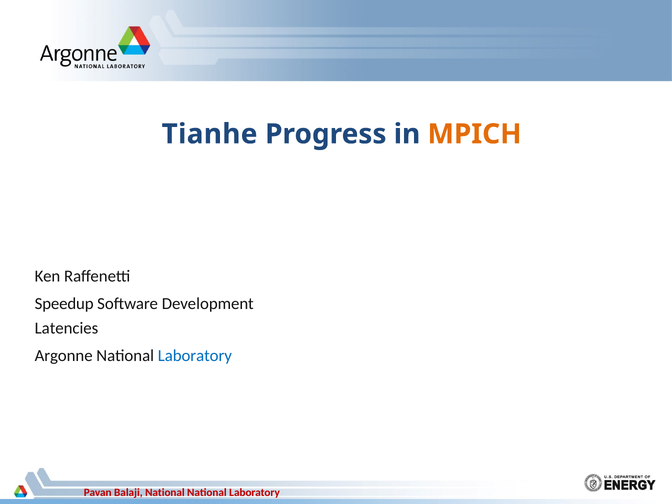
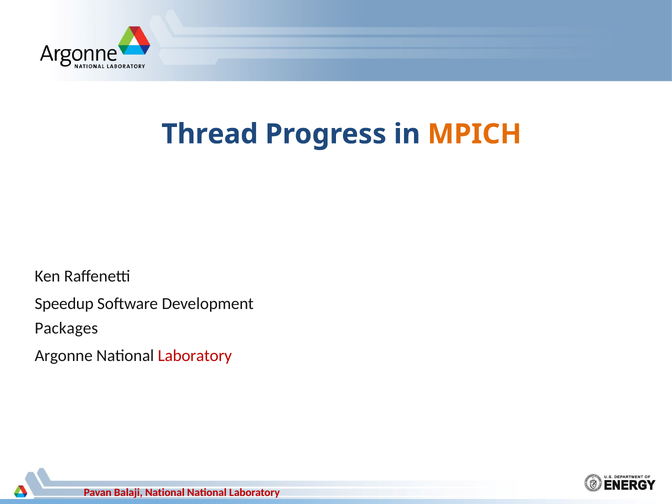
Tianhe: Tianhe -> Thread
Latencies: Latencies -> Packages
Laboratory at (195, 356) colour: blue -> red
